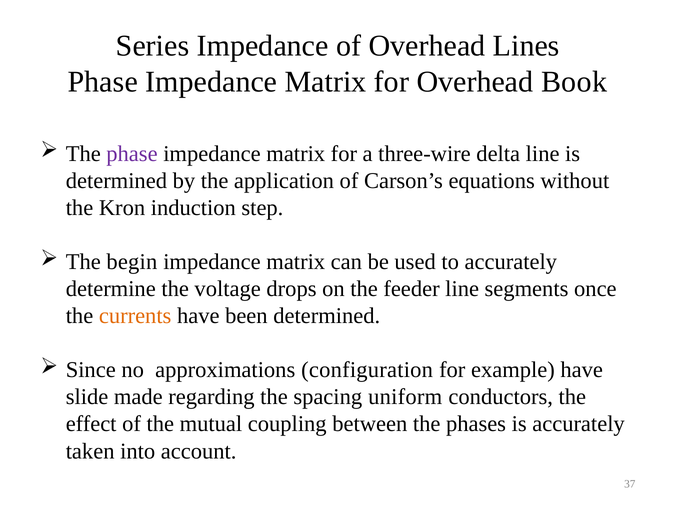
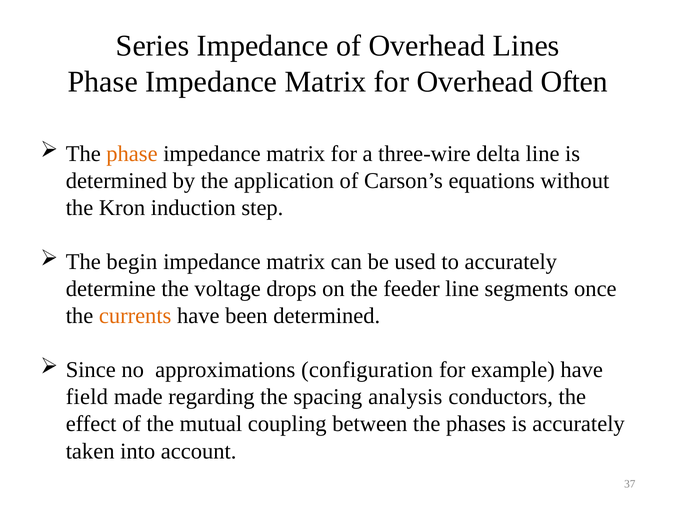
Book: Book -> Often
phase at (132, 154) colour: purple -> orange
slide: slide -> field
uniform: uniform -> analysis
